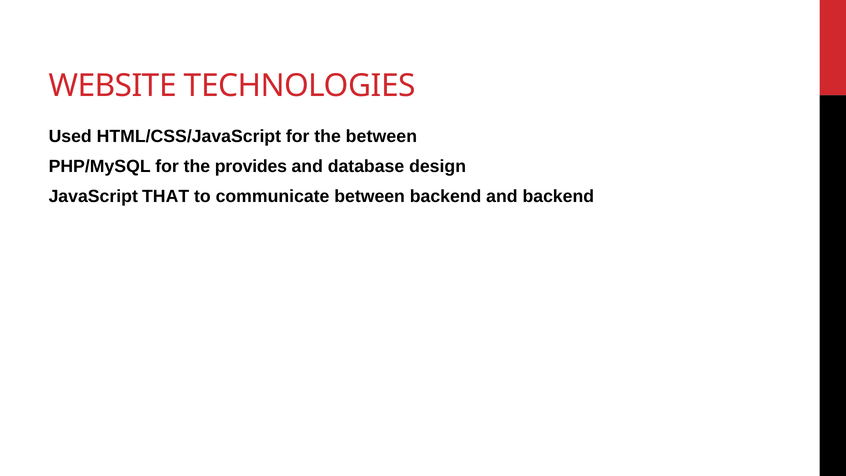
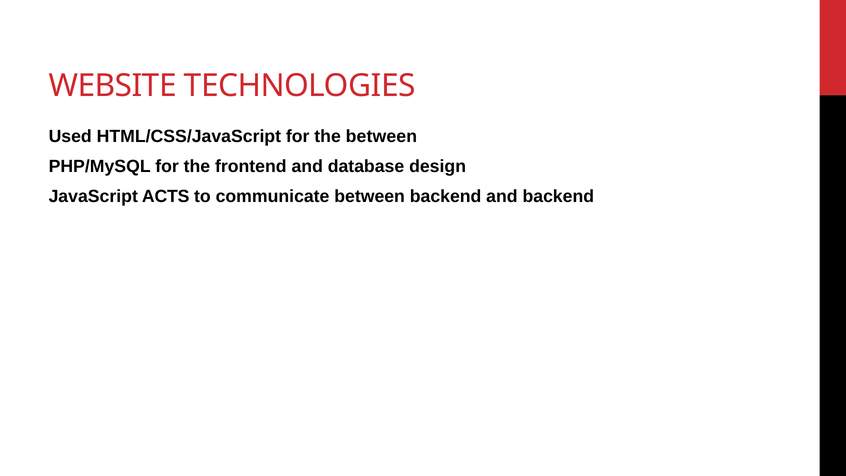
provides: provides -> frontend
THAT: THAT -> ACTS
